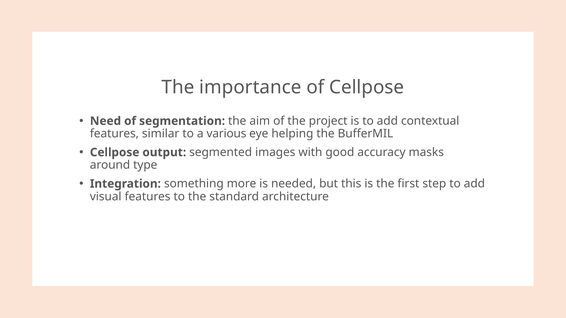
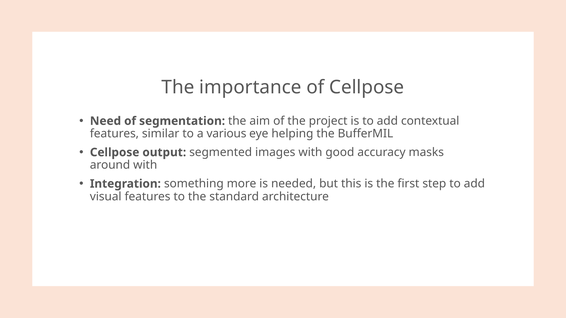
around type: type -> with
